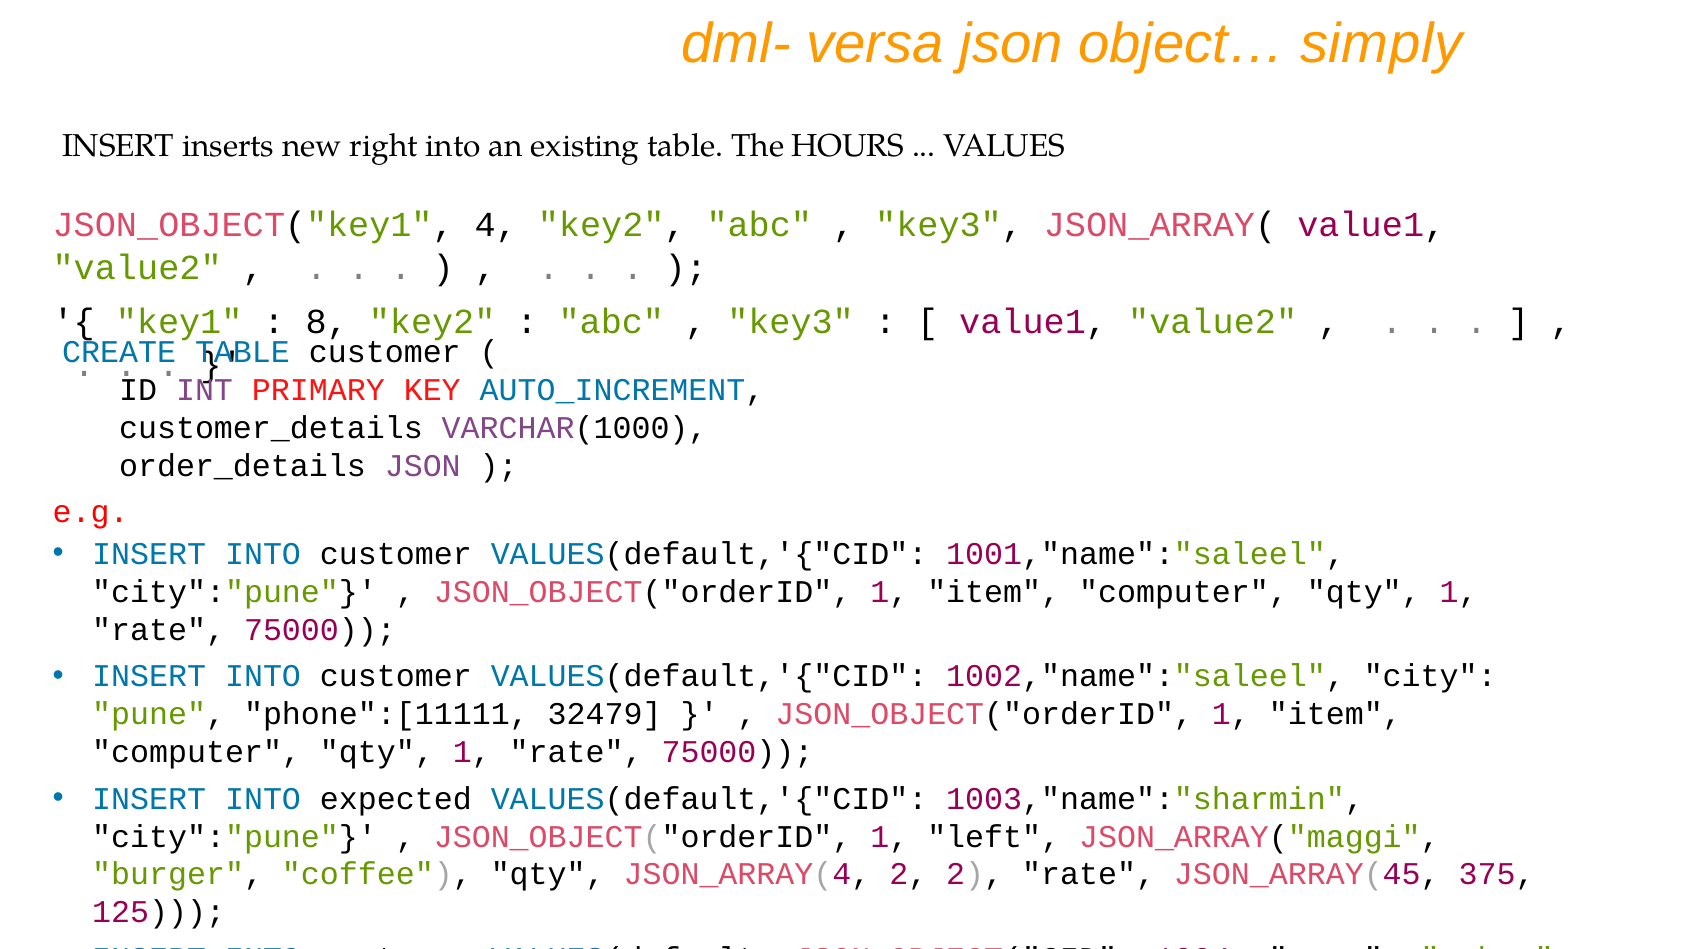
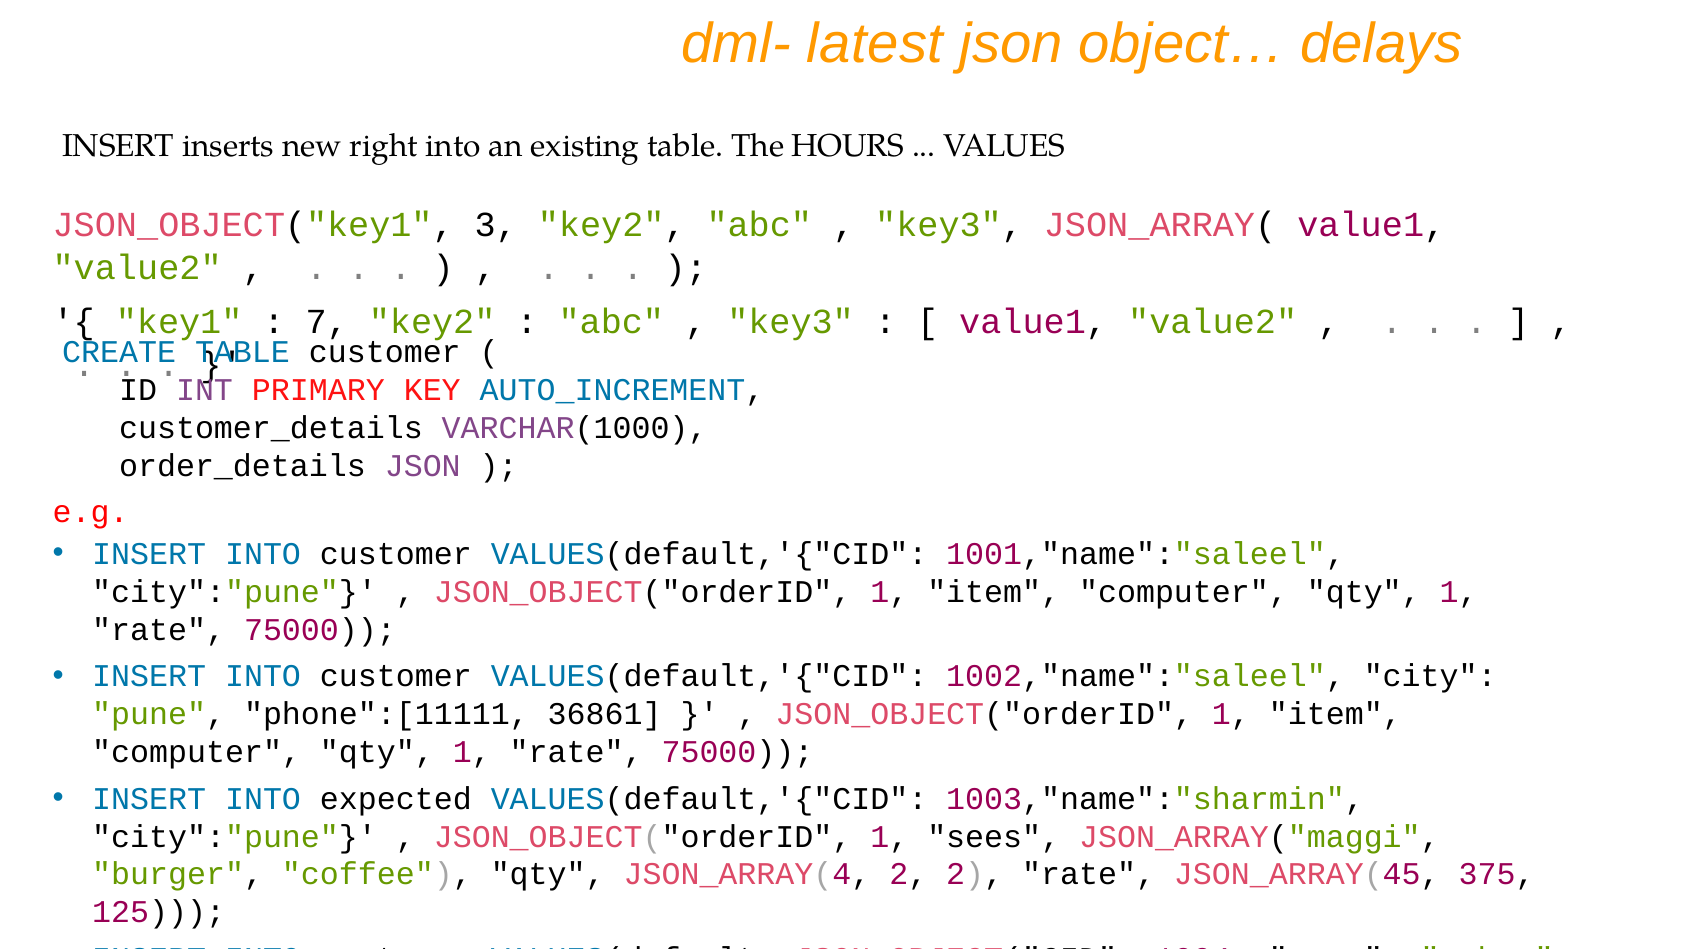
versa: versa -> latest
simply: simply -> delays
4: 4 -> 3
8: 8 -> 7
32479: 32479 -> 36861
left: left -> sees
